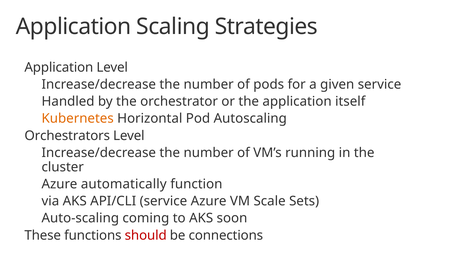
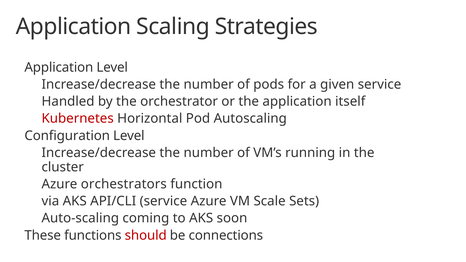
Kubernetes colour: orange -> red
Orchestrators: Orchestrators -> Configuration
automatically: automatically -> orchestrators
